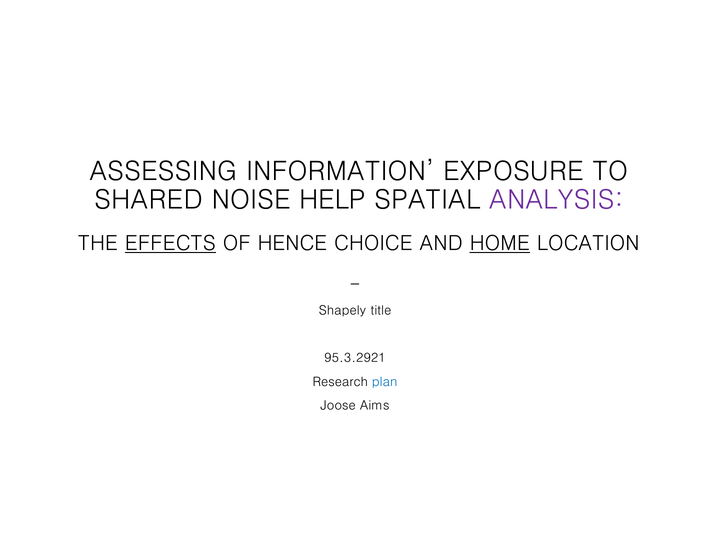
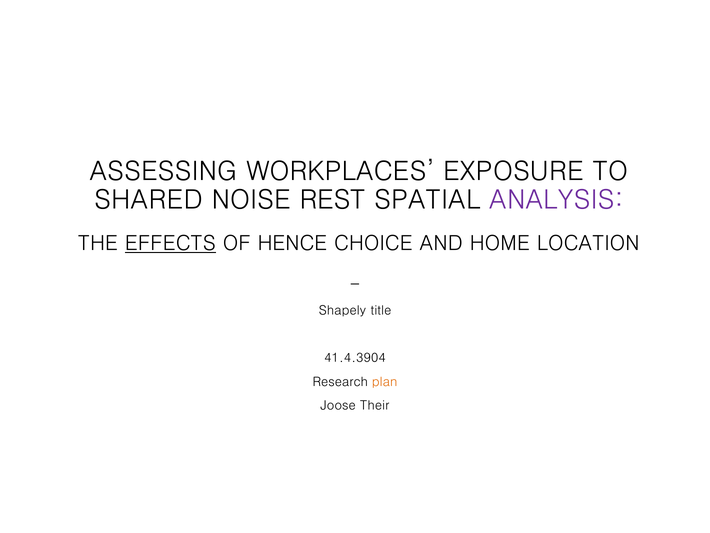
INFORMATION: INFORMATION -> WORKPLACES
HELP: HELP -> REST
HOME underline: present -> none
95.3.2921: 95.3.2921 -> 41.4.3904
plan colour: blue -> orange
Aims: Aims -> Their
